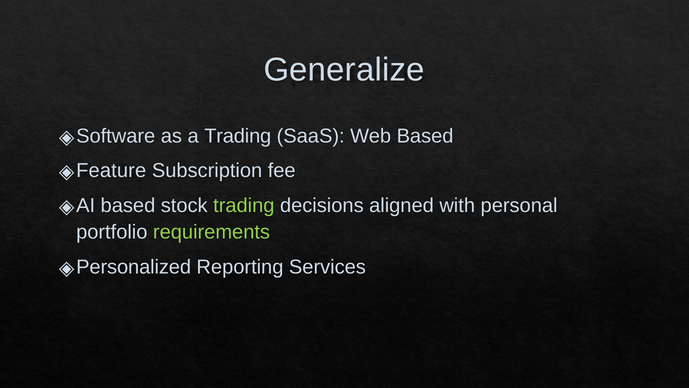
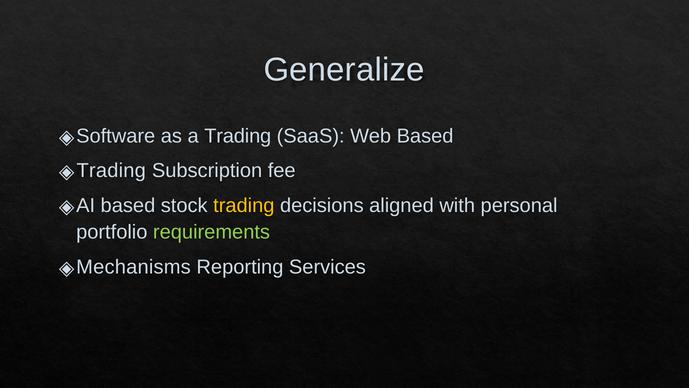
Feature at (111, 171): Feature -> Trading
trading at (244, 205) colour: light green -> yellow
Personalized: Personalized -> Mechanisms
